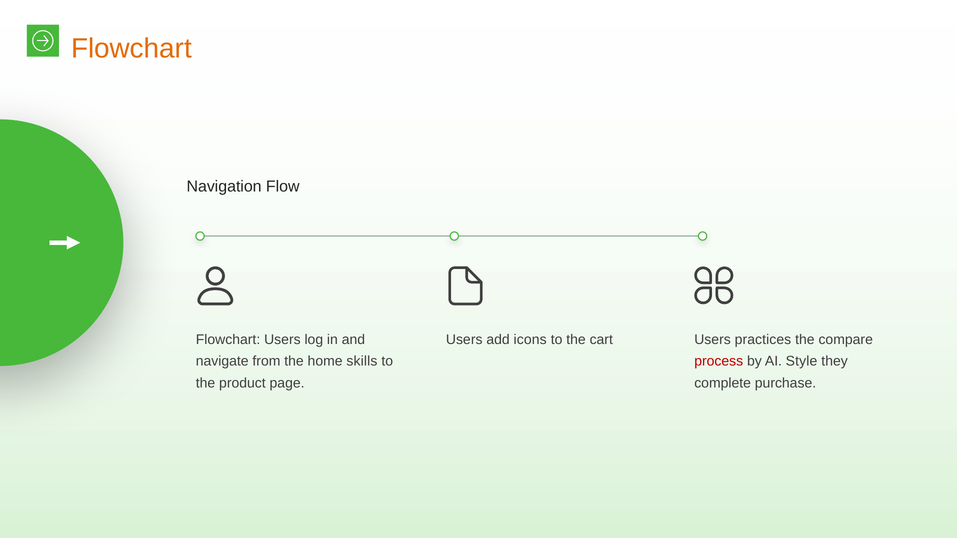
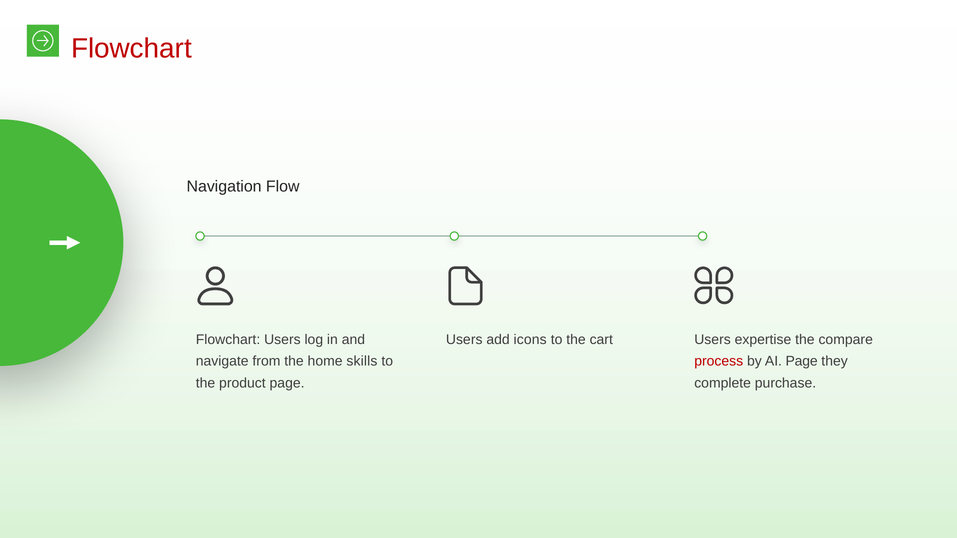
Flowchart at (132, 48) colour: orange -> red
practices: practices -> expertise
AI Style: Style -> Page
